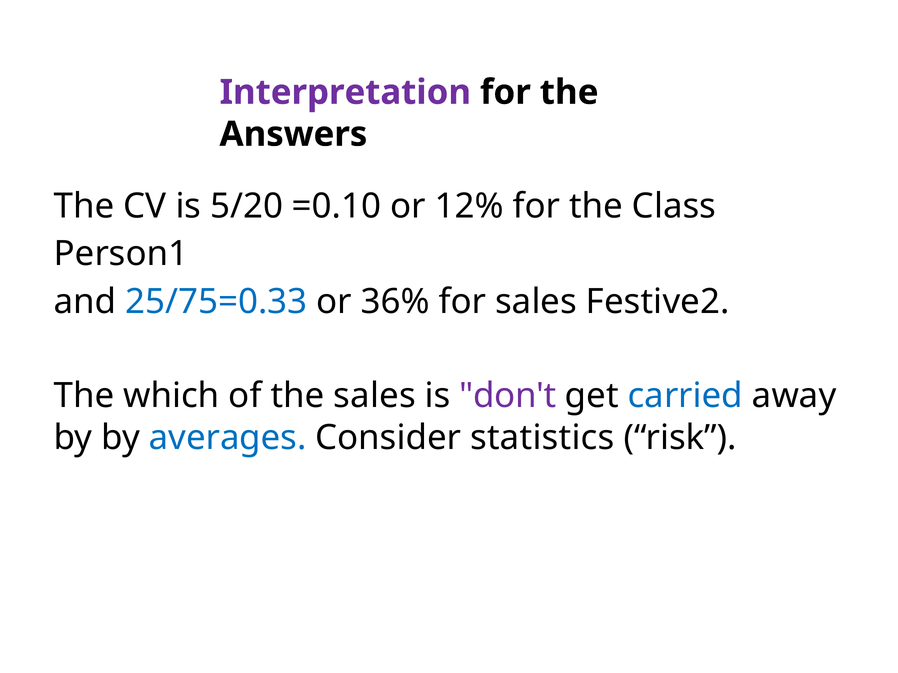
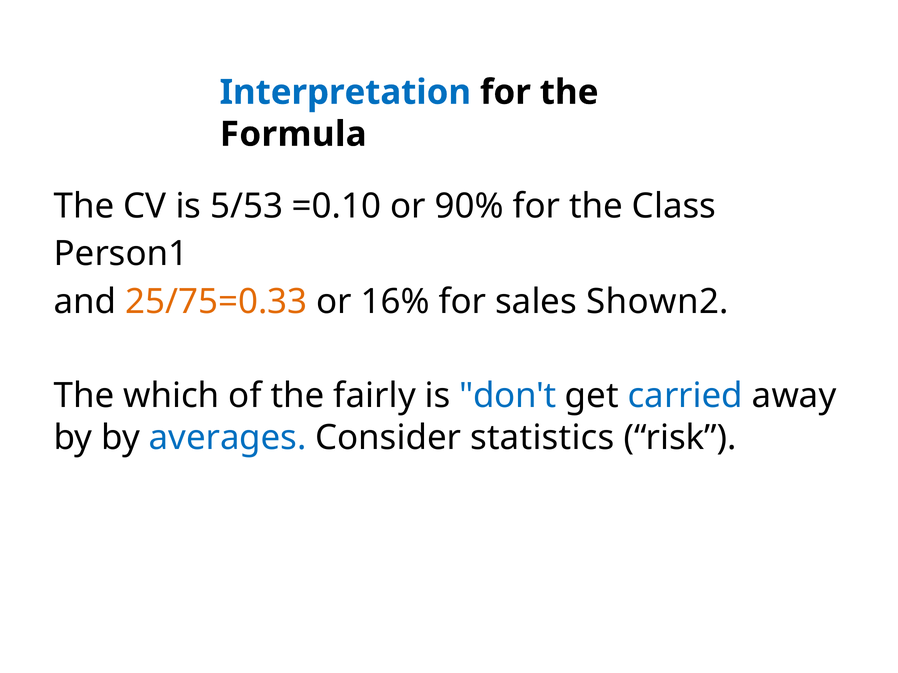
Interpretation colour: purple -> blue
Answers: Answers -> Formula
5/20: 5/20 -> 5/53
12%: 12% -> 90%
25/75=0.33 colour: blue -> orange
36%: 36% -> 16%
Festive2: Festive2 -> Shown2
the sales: sales -> fairly
don't colour: purple -> blue
